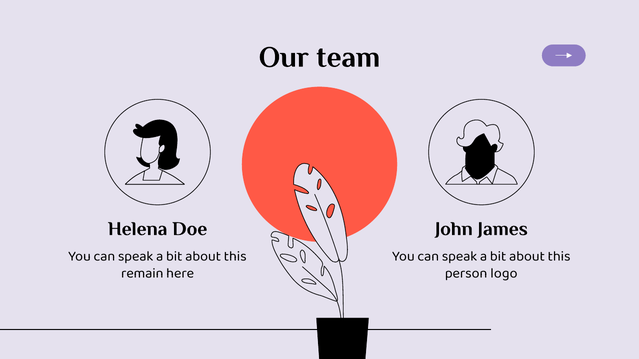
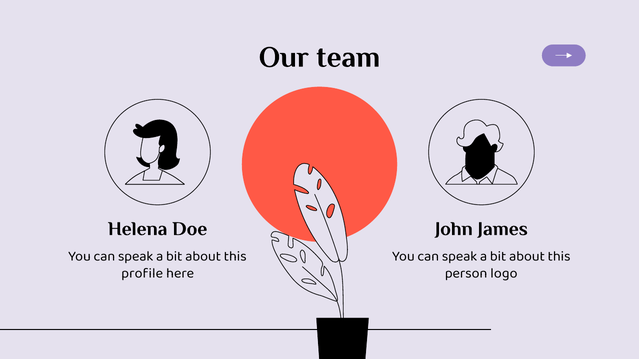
remain: remain -> profile
